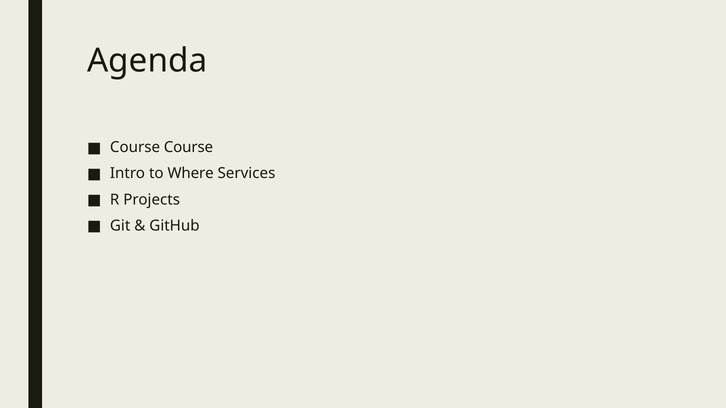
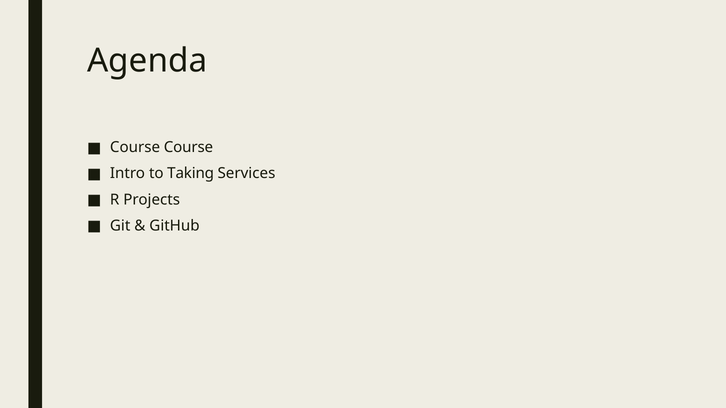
Where: Where -> Taking
